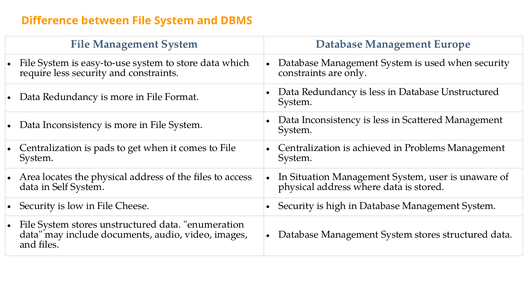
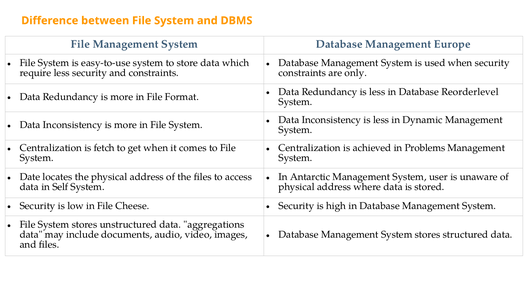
Database Unstructured: Unstructured -> Reorderlevel
Scattered: Scattered -> Dynamic
pads: pads -> fetch
Area: Area -> Date
Situation: Situation -> Antarctic
enumeration: enumeration -> aggregations
